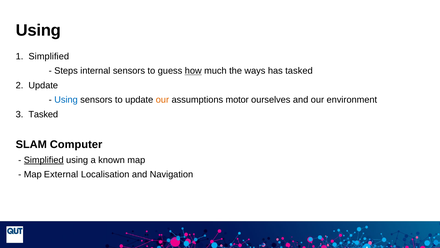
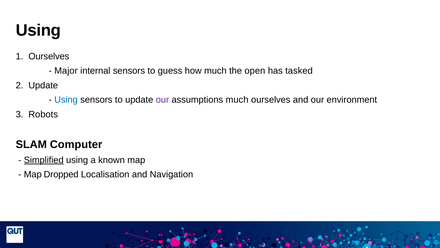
1 Simplified: Simplified -> Ourselves
Steps: Steps -> Major
how underline: present -> none
ways: ways -> open
our at (162, 100) colour: orange -> purple
assumptions motor: motor -> much
3 Tasked: Tasked -> Robots
External: External -> Dropped
